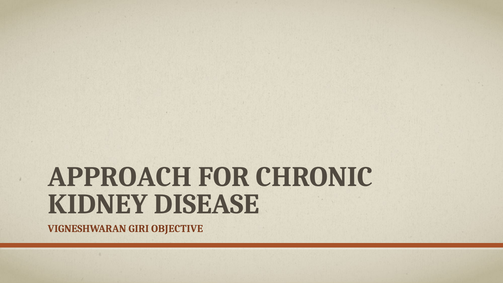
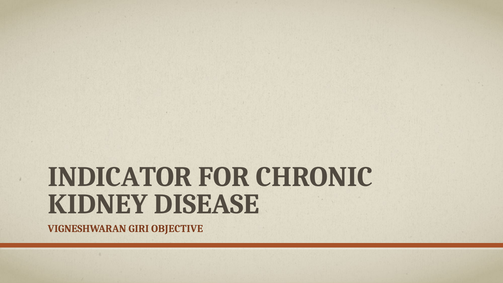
APPROACH: APPROACH -> INDICATOR
